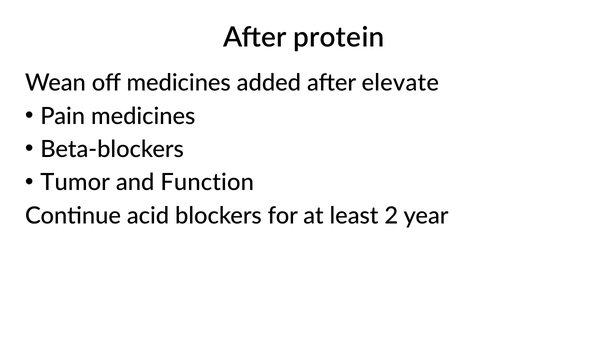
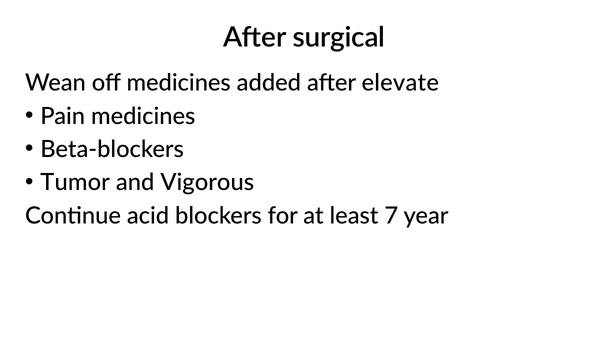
protein: protein -> surgical
Function: Function -> Vigorous
2: 2 -> 7
